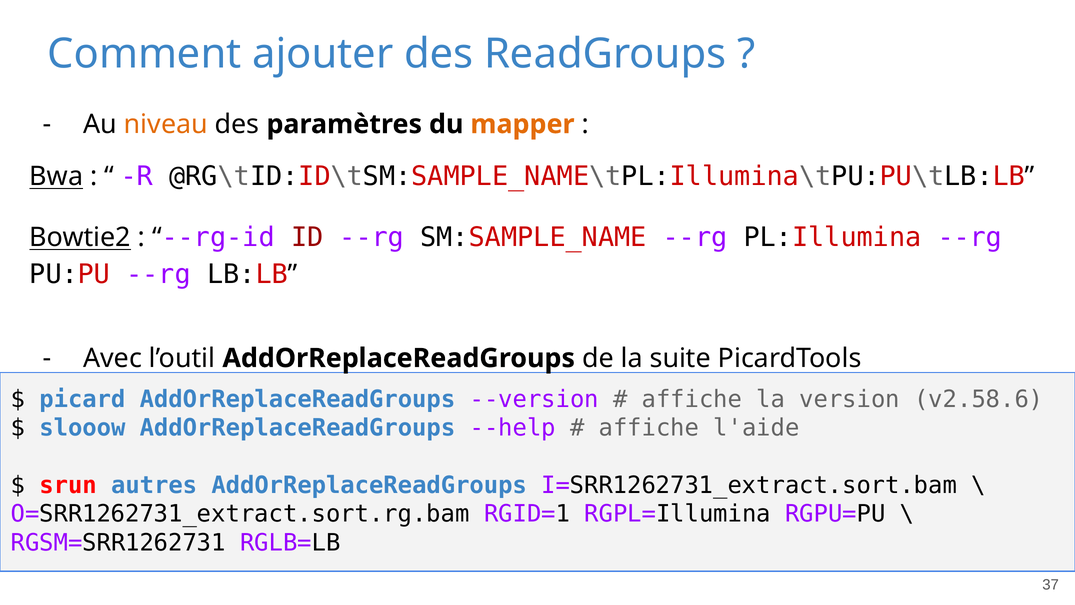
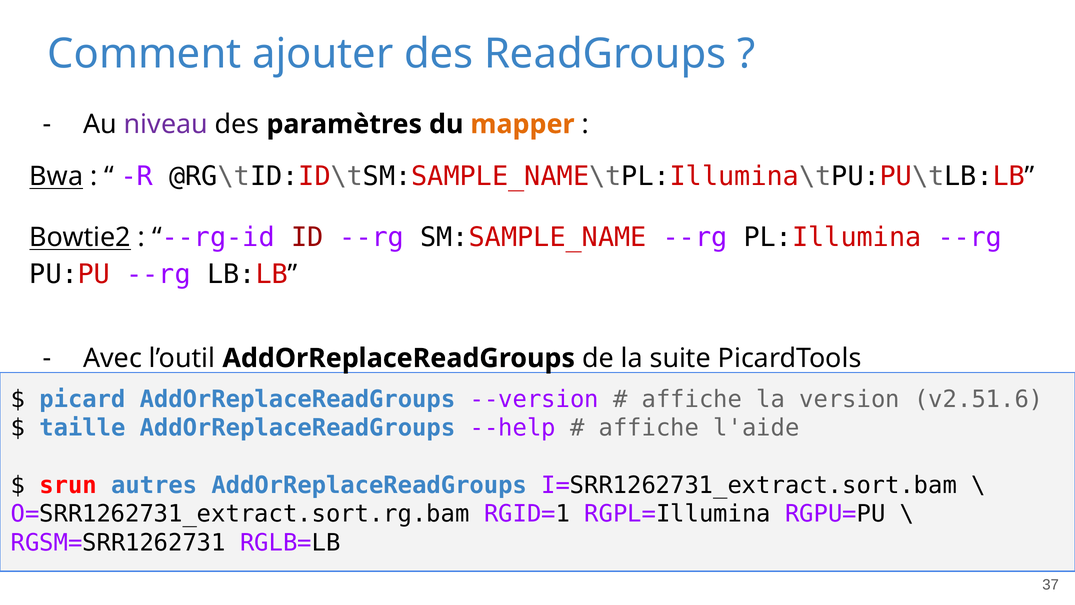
niveau colour: orange -> purple
v2.58.6: v2.58.6 -> v2.51.6
slooow: slooow -> taille
